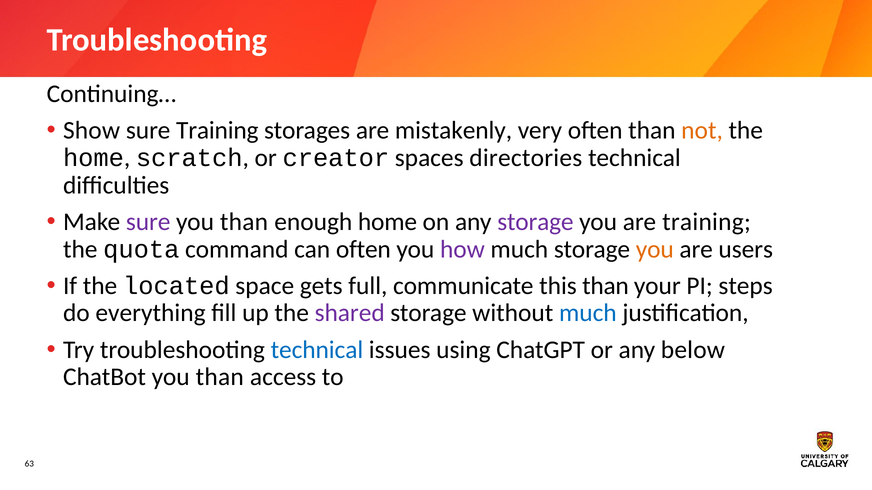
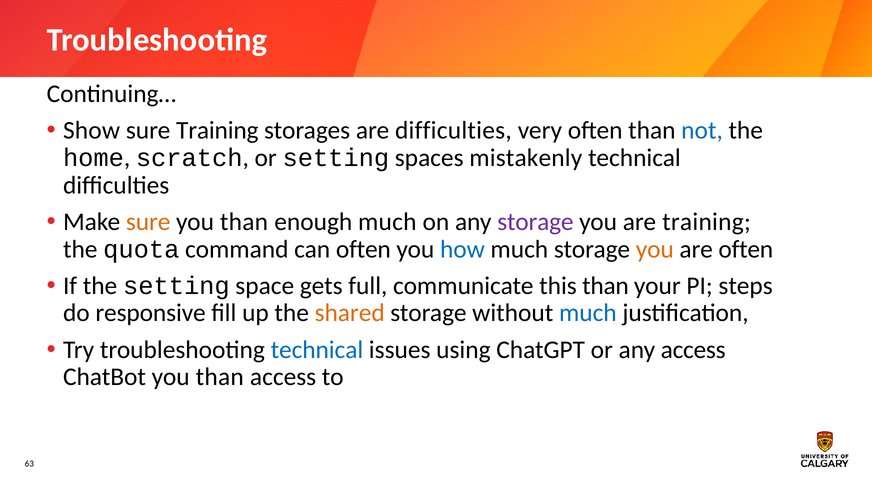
are mistakenly: mistakenly -> difficulties
not colour: orange -> blue
or creator: creator -> setting
directories: directories -> mistakenly
sure at (148, 222) colour: purple -> orange
enough home: home -> much
how colour: purple -> blue
are users: users -> often
the located: located -> setting
everything: everything -> responsive
shared colour: purple -> orange
any below: below -> access
